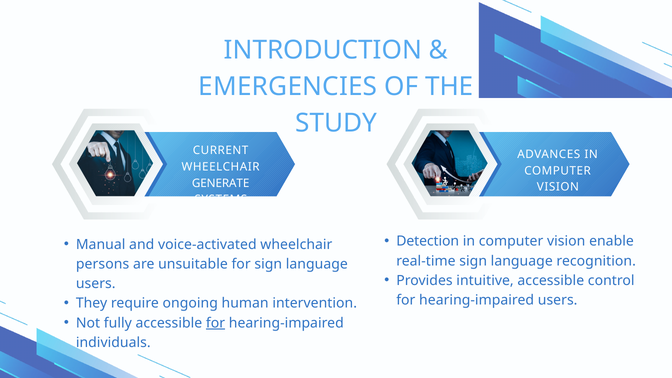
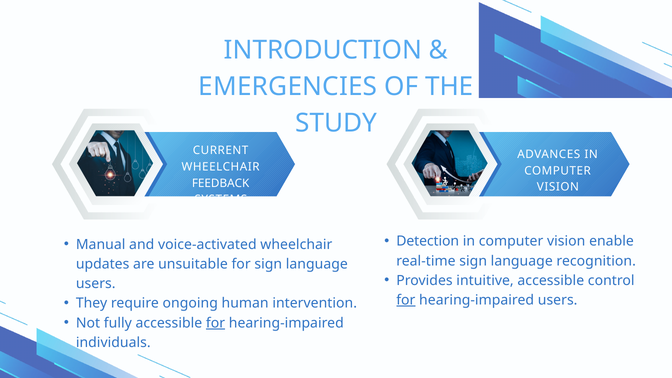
GENERATE: GENERATE -> FEEDBACK
persons: persons -> updates
for at (406, 300) underline: none -> present
